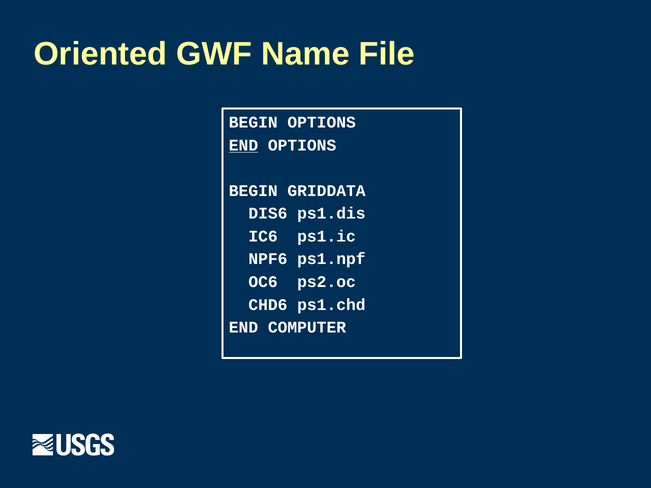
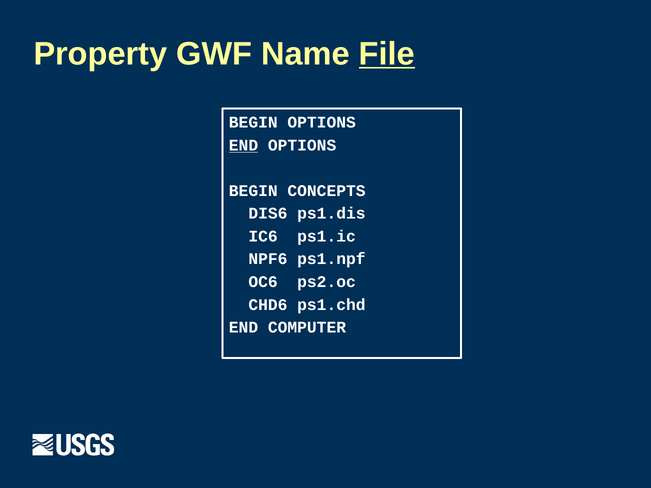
Oriented: Oriented -> Property
File underline: none -> present
GRIDDATA: GRIDDATA -> CONCEPTS
